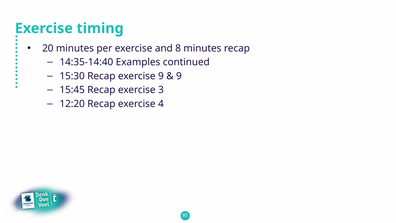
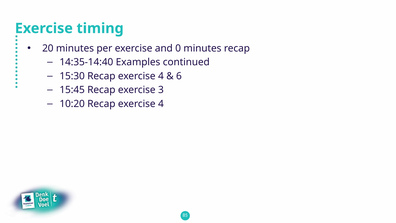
8: 8 -> 0
15:30 Recap exercise 9: 9 -> 4
9 at (179, 76): 9 -> 6
12:20: 12:20 -> 10:20
